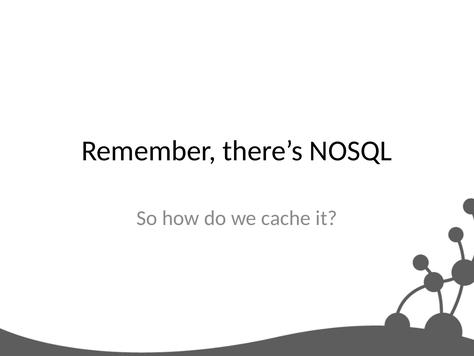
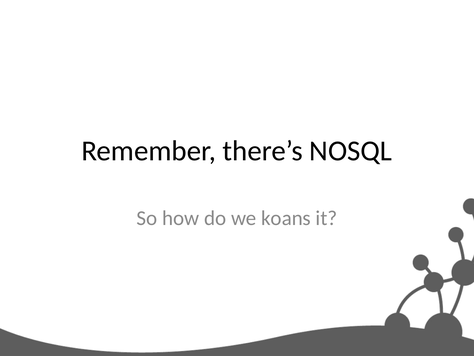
cache: cache -> koans
